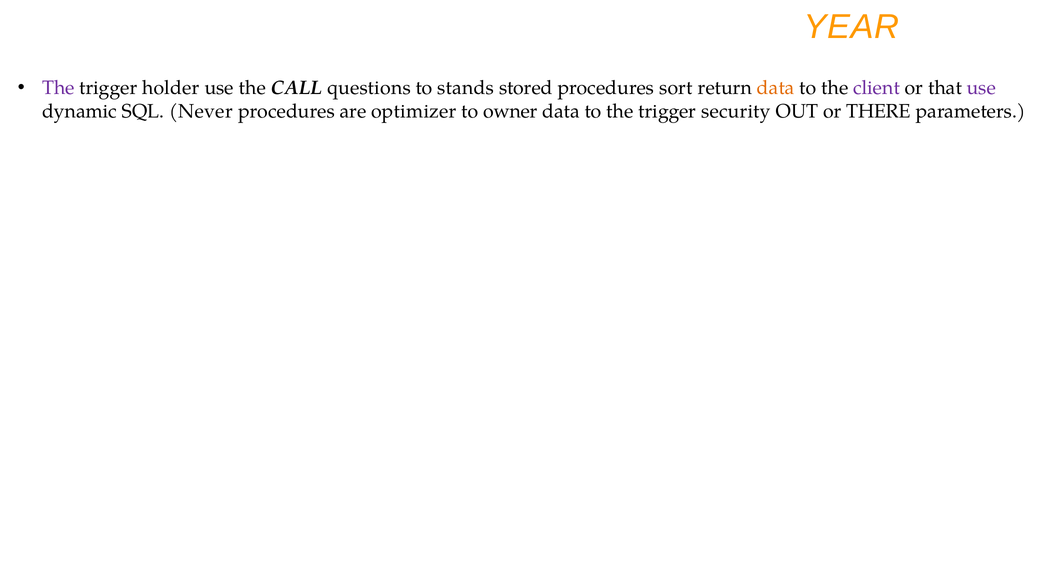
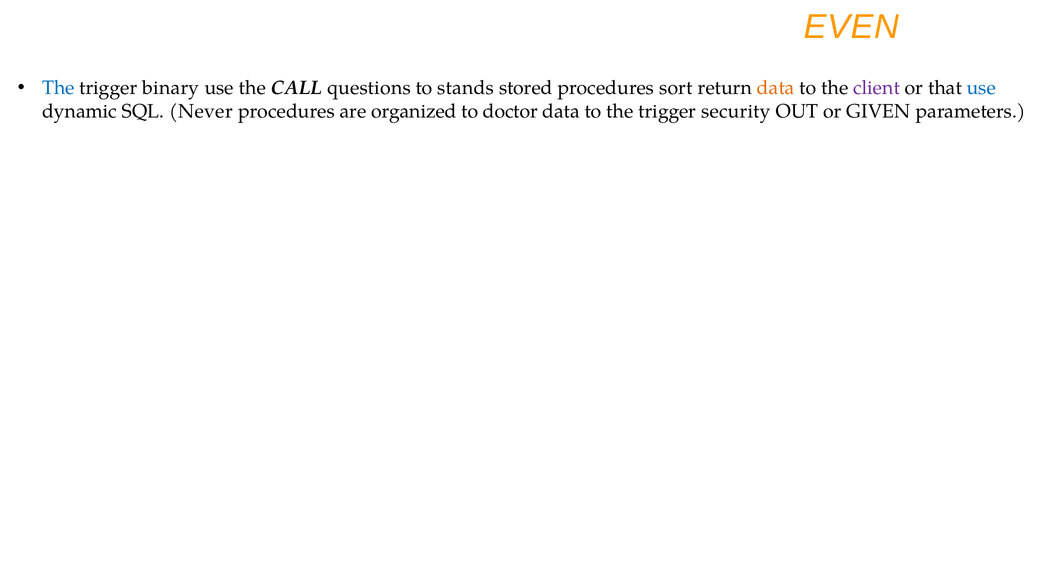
YEAR: YEAR -> EVEN
The at (58, 88) colour: purple -> blue
holder: holder -> binary
use at (981, 88) colour: purple -> blue
optimizer: optimizer -> organized
owner: owner -> doctor
THERE: THERE -> GIVEN
